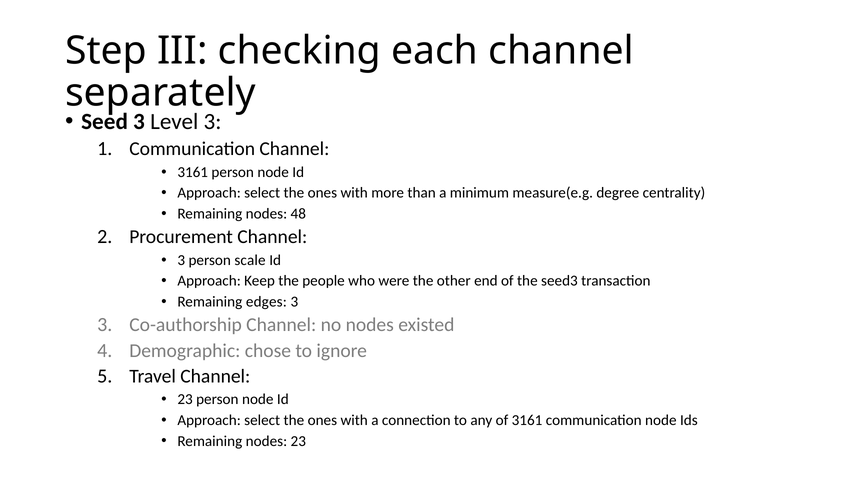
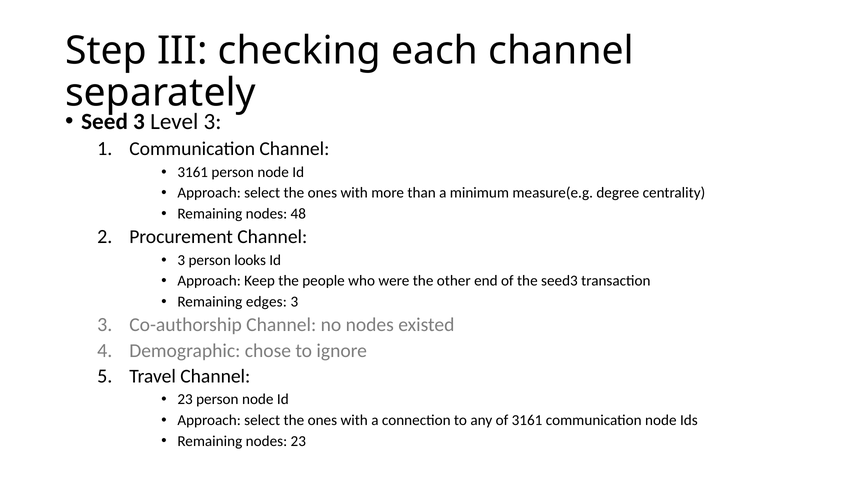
scale: scale -> looks
